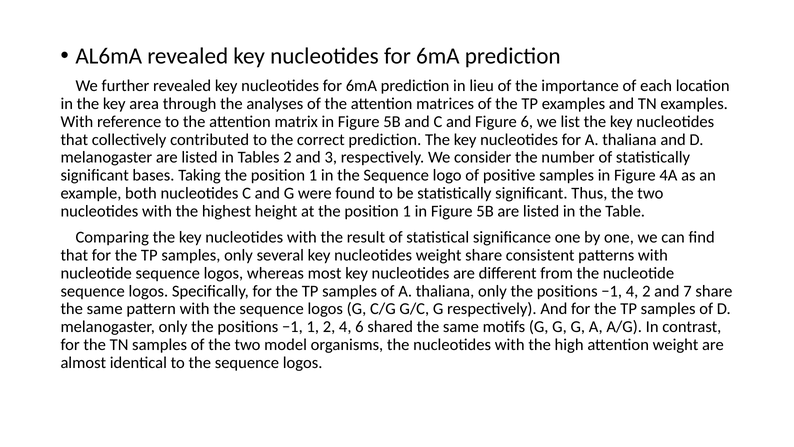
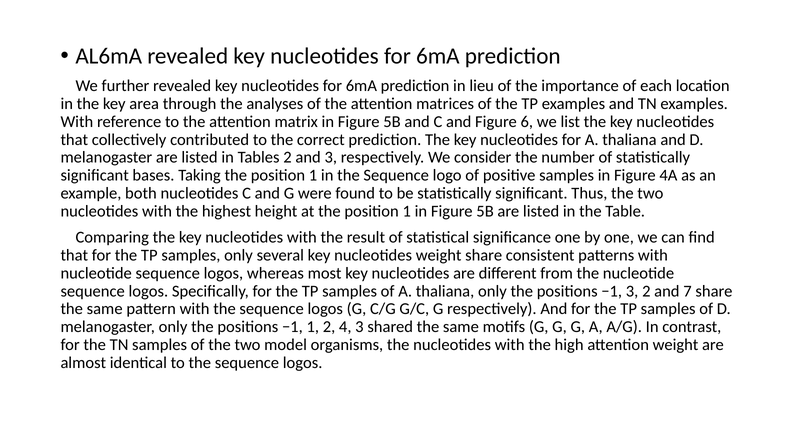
−1 4: 4 -> 3
4 6: 6 -> 3
